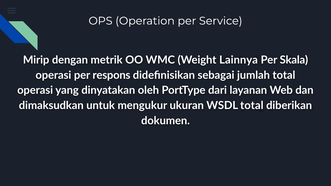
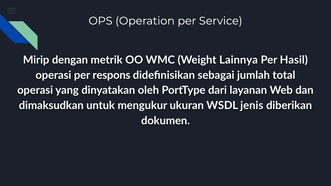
Skala: Skala -> Hasil
WSDL total: total -> jenis
